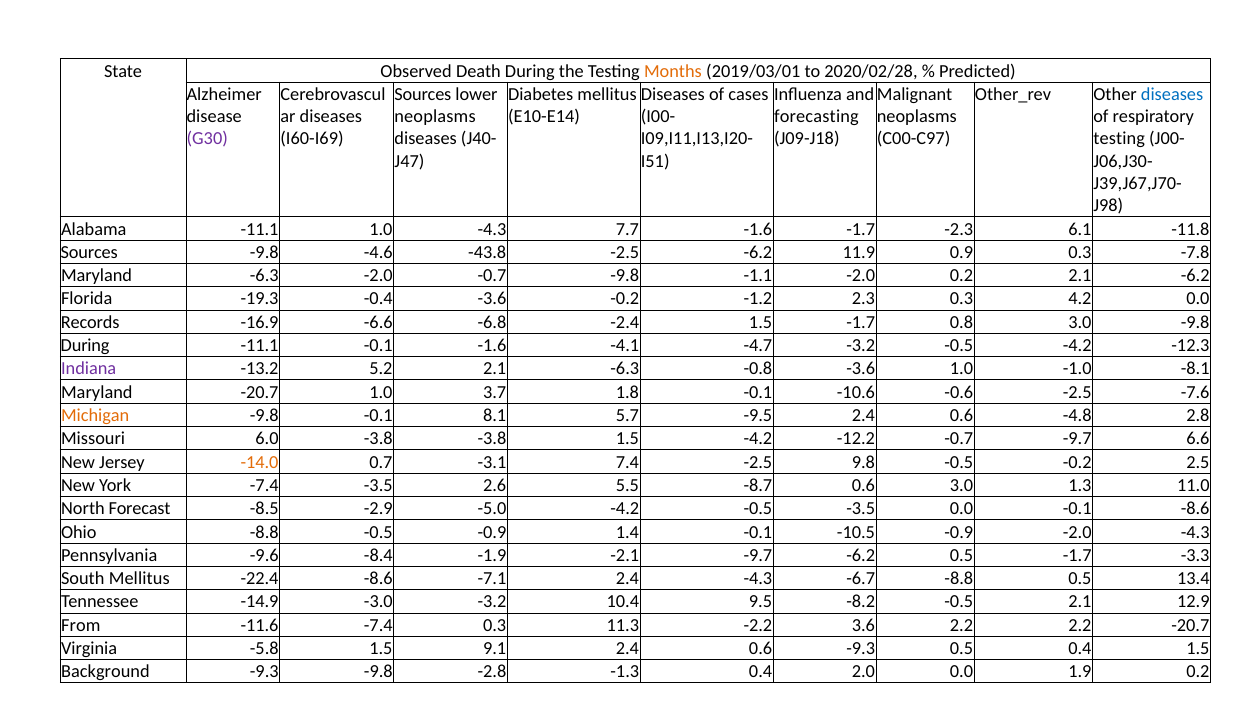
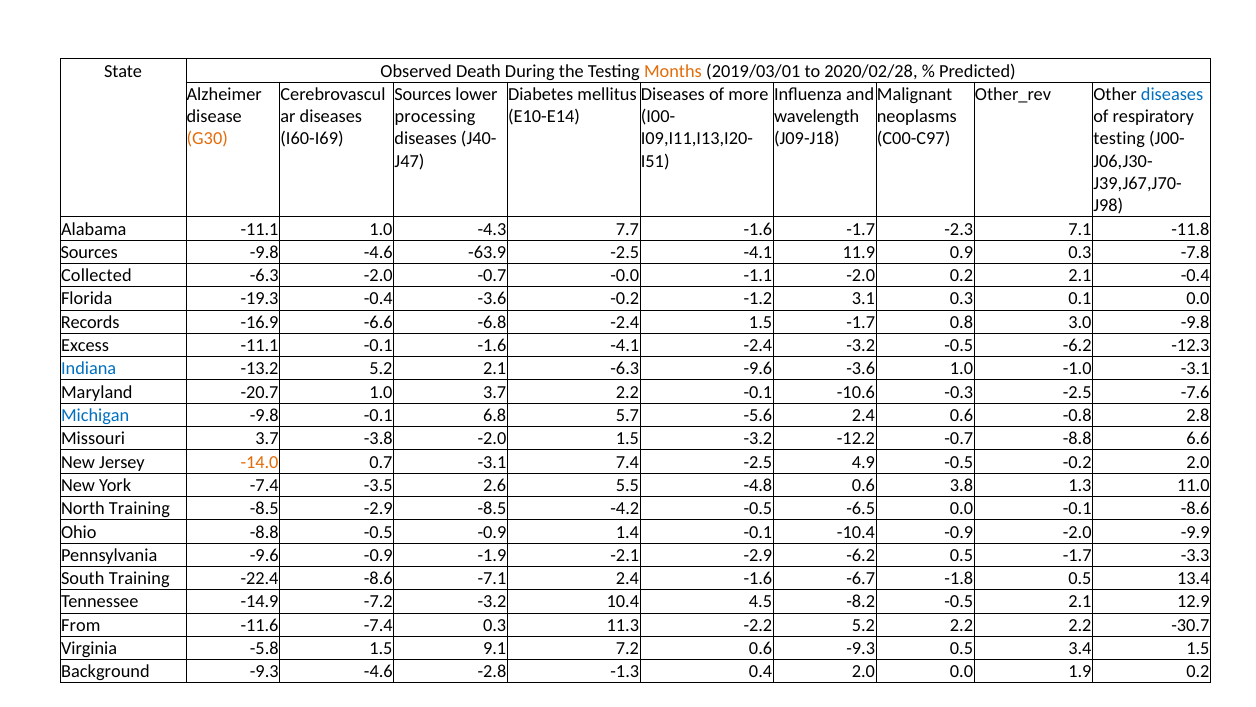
cases: cases -> more
neoplasms at (435, 116): neoplasms -> processing
forecasting: forecasting -> wavelength
G30 colour: purple -> orange
6.1: 6.1 -> 7.1
-43.8: -43.8 -> -63.9
-2.5 -6.2: -6.2 -> -4.1
Maryland at (97, 275): Maryland -> Collected
-0.7 -9.8: -9.8 -> -0.0
2.1 -6.2: -6.2 -> -0.4
2.3: 2.3 -> 3.1
4.2: 4.2 -> 0.1
During at (85, 345): During -> Excess
-4.1 -4.7: -4.7 -> -2.4
-0.5 -4.2: -4.2 -> -6.2
Indiana colour: purple -> blue
-6.3 -0.8: -0.8 -> -9.6
-1.0 -8.1: -8.1 -> -3.1
3.7 1.8: 1.8 -> 2.2
-0.6: -0.6 -> -0.3
Michigan colour: orange -> blue
8.1: 8.1 -> 6.8
-9.5: -9.5 -> -5.6
-4.8: -4.8 -> -0.8
Missouri 6.0: 6.0 -> 3.7
-3.8 -3.8: -3.8 -> -2.0
1.5 -4.2: -4.2 -> -3.2
-0.7 -9.7: -9.7 -> -8.8
9.8: 9.8 -> 4.9
-0.2 2.5: 2.5 -> 2.0
-8.7: -8.7 -> -4.8
0.6 3.0: 3.0 -> 3.8
North Forecast: Forecast -> Training
-2.9 -5.0: -5.0 -> -8.5
-0.5 -3.5: -3.5 -> -6.5
-10.5: -10.5 -> -10.4
-2.0 -4.3: -4.3 -> -9.9
-9.6 -8.4: -8.4 -> -0.9
-2.1 -9.7: -9.7 -> -2.9
South Mellitus: Mellitus -> Training
2.4 -4.3: -4.3 -> -1.6
-6.7 -8.8: -8.8 -> -1.8
-3.0: -3.0 -> -7.2
9.5: 9.5 -> 4.5
-2.2 3.6: 3.6 -> 5.2
2.2 -20.7: -20.7 -> -30.7
9.1 2.4: 2.4 -> 7.2
0.5 0.4: 0.4 -> 3.4
-9.3 -9.8: -9.8 -> -4.6
